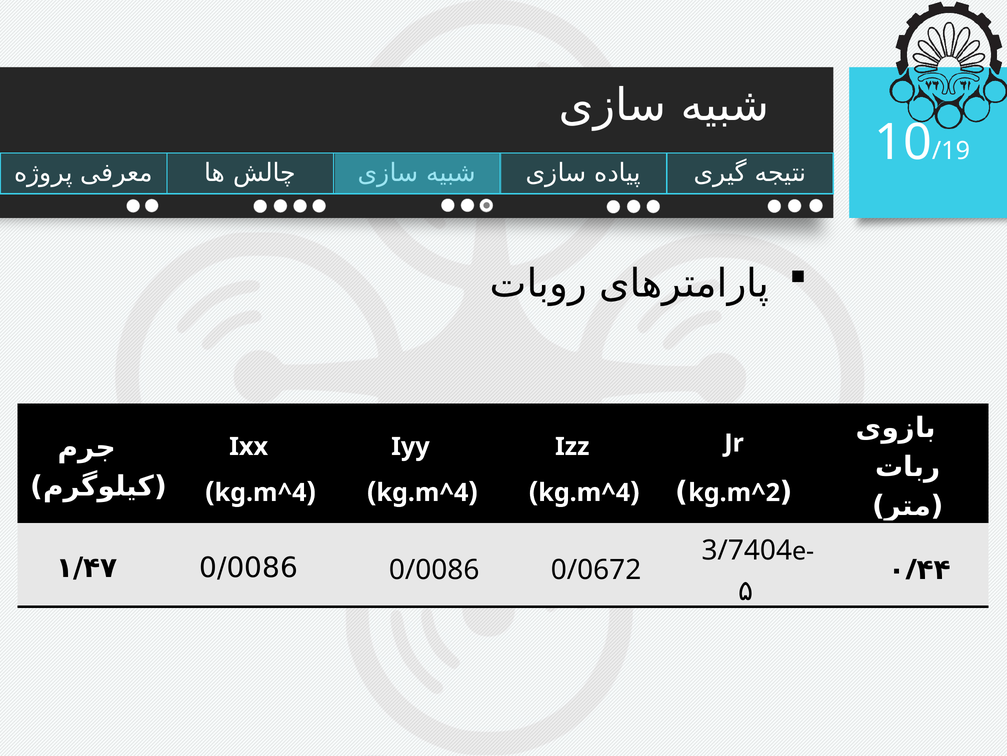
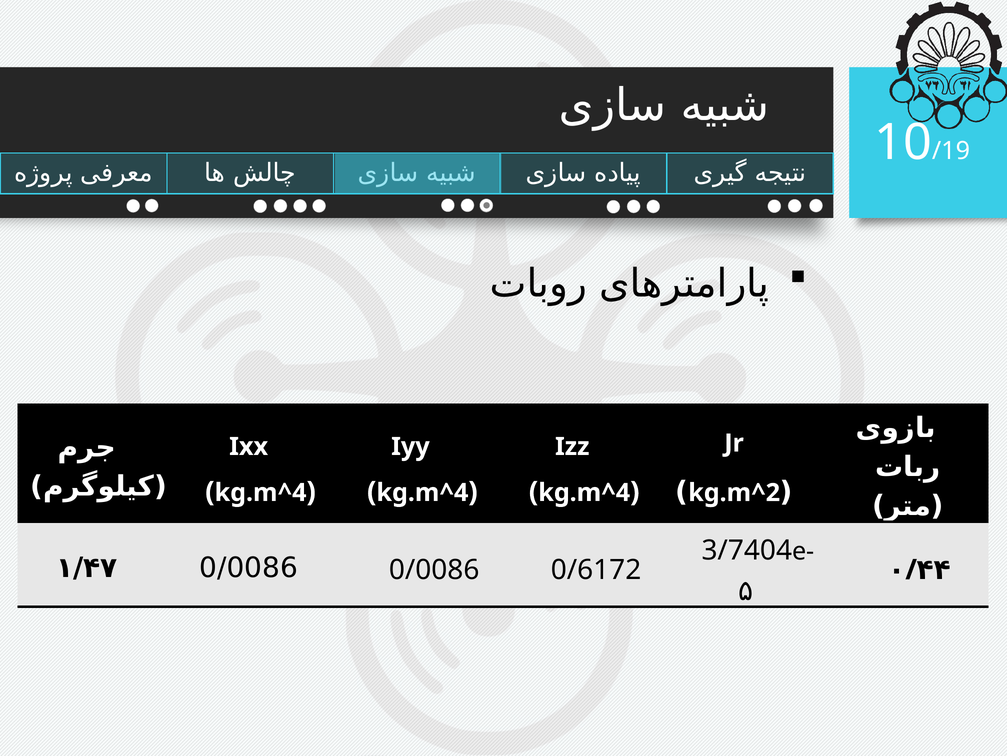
0/0672: 0/0672 -> 0/6172
